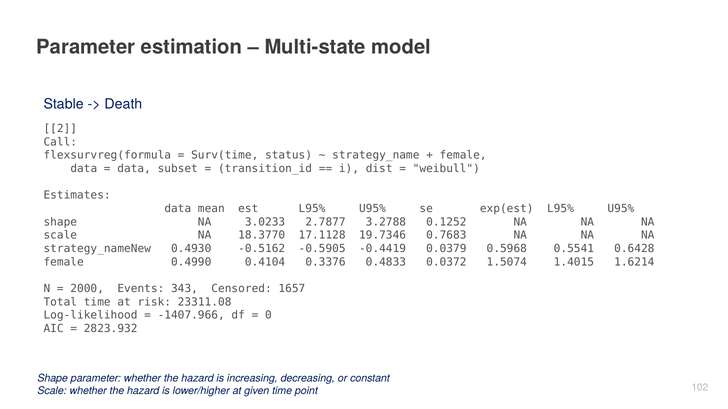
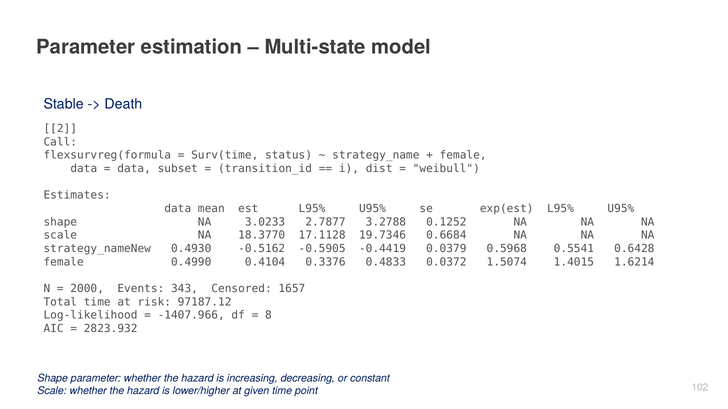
0.7683: 0.7683 -> 0.6684
23311.08: 23311.08 -> 97187.12
0: 0 -> 8
